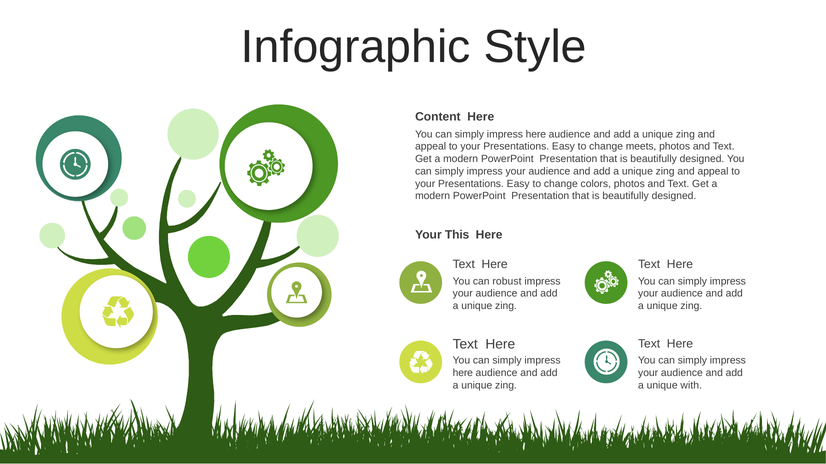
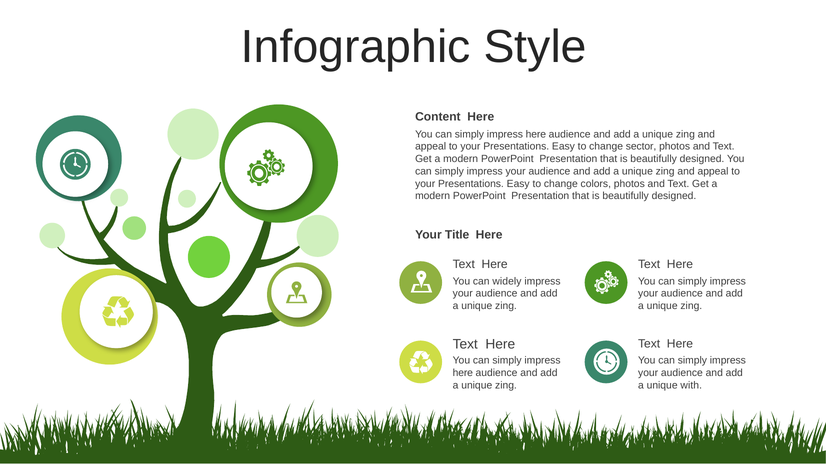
meets: meets -> sector
This: This -> Title
robust: robust -> widely
